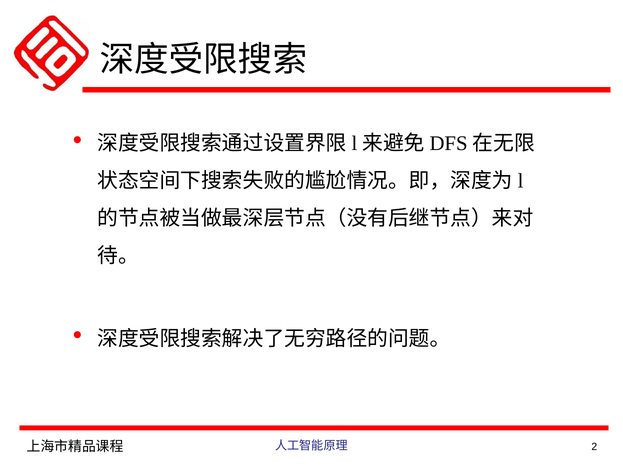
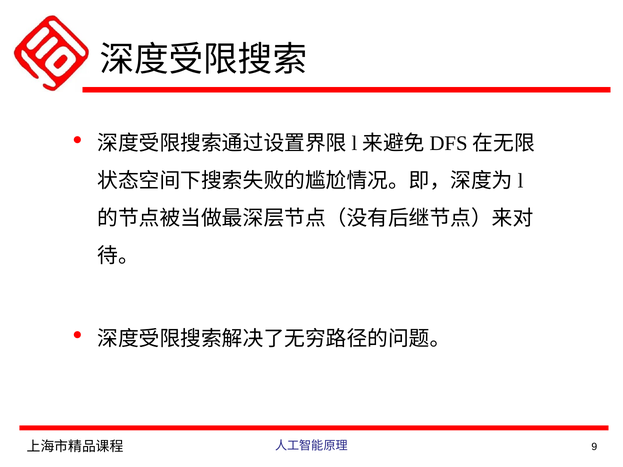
2: 2 -> 9
